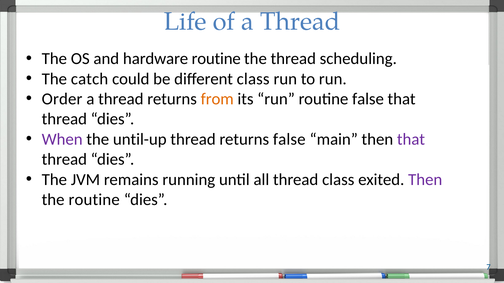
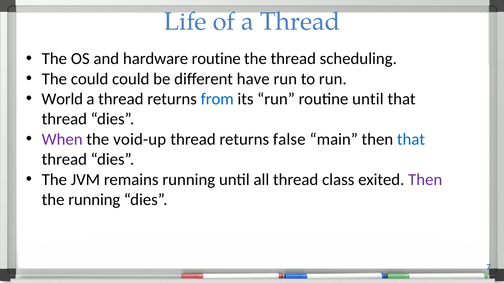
The catch: catch -> could
different class: class -> have
Order: Order -> World
from colour: orange -> blue
routine false: false -> until
until-up: until-up -> void-up
that at (411, 140) colour: purple -> blue
the routine: routine -> running
